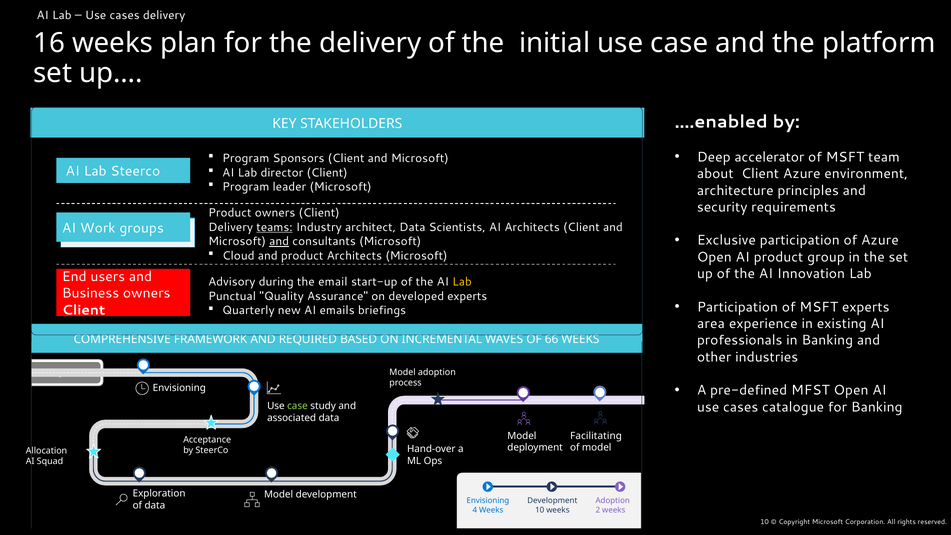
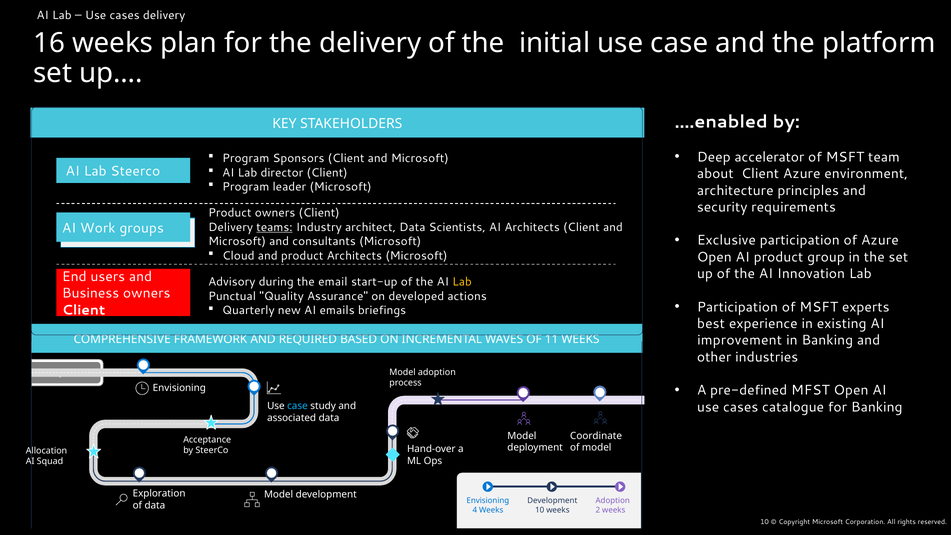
and at (279, 241) underline: present -> none
developed experts: experts -> actions
area: area -> best
professionals: professionals -> improvement
66: 66 -> 11
case at (297, 406) colour: light green -> light blue
Facilitating: Facilitating -> Coordinate
